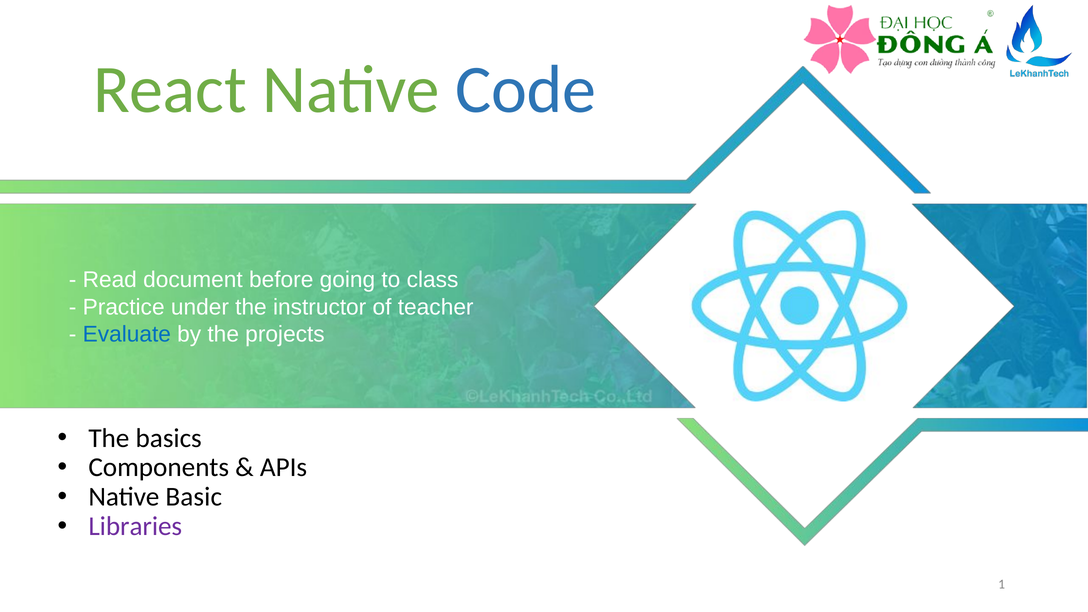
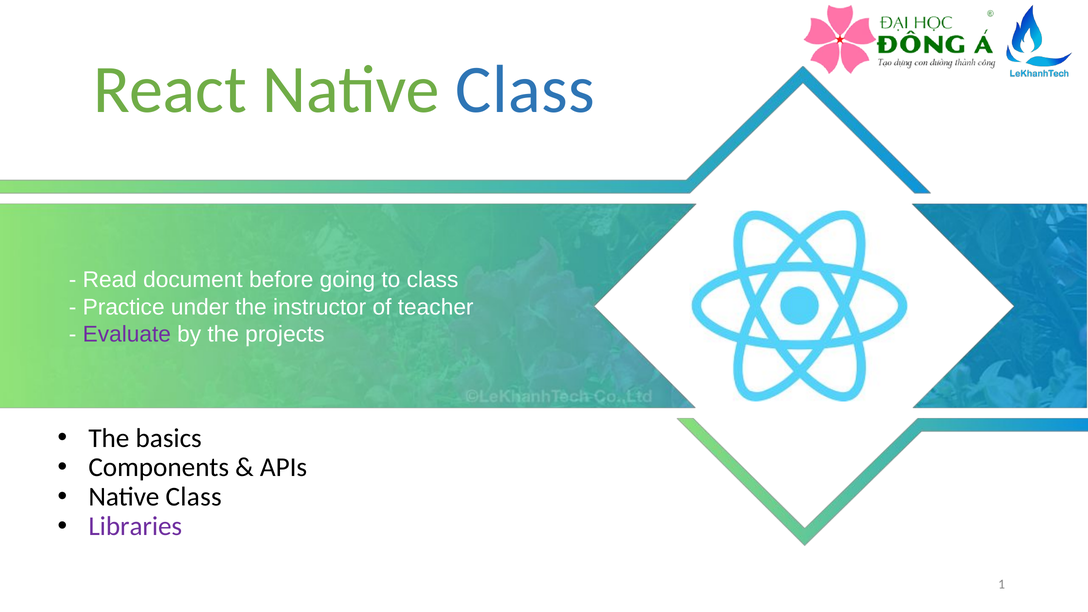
React Native Code: Code -> Class
Evaluate colour: blue -> purple
Basic at (194, 497): Basic -> Class
